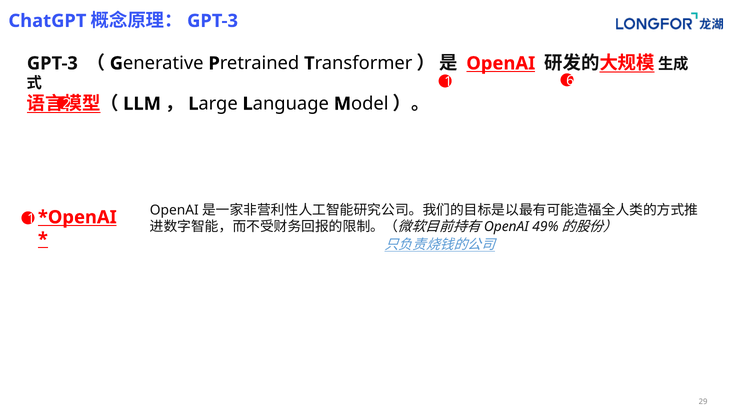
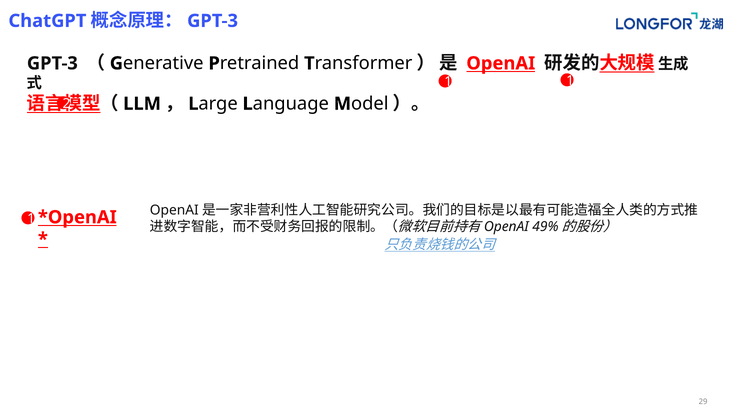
1 6: 6 -> 1
